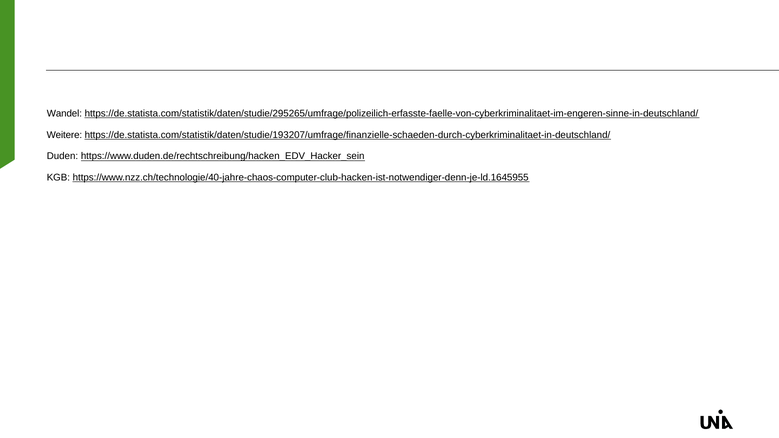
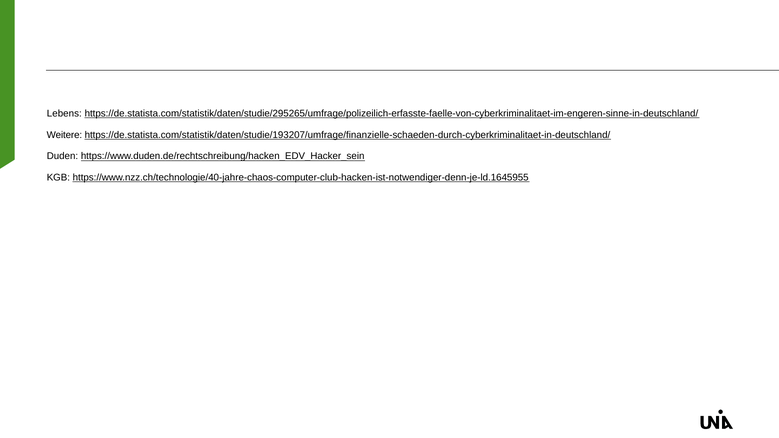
Wandel: Wandel -> Lebens
